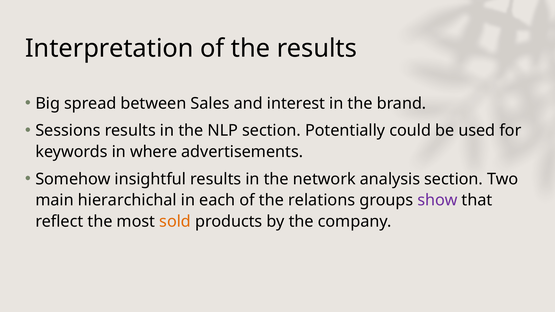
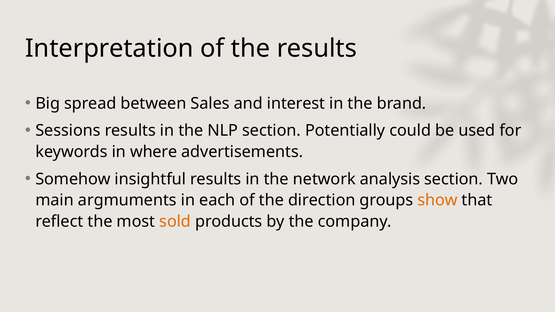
hierarchichal: hierarchichal -> argmuments
relations: relations -> direction
show colour: purple -> orange
